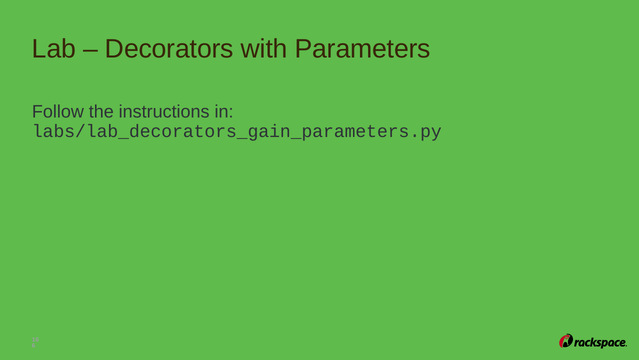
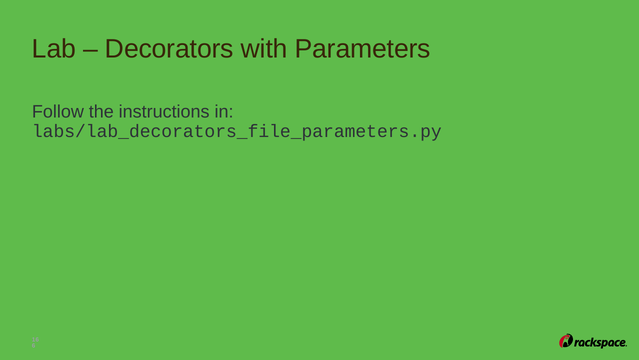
labs/lab_decorators_gain_parameters.py: labs/lab_decorators_gain_parameters.py -> labs/lab_decorators_file_parameters.py
